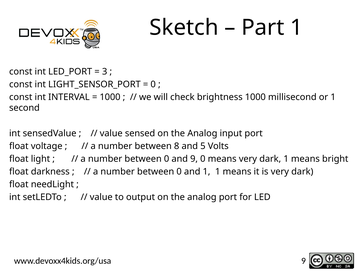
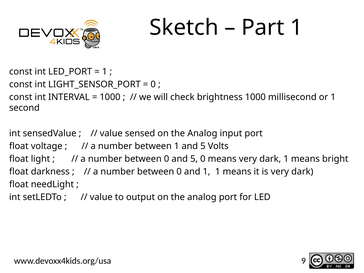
3 at (105, 72): 3 -> 1
between 8: 8 -> 1
0 and 9: 9 -> 5
